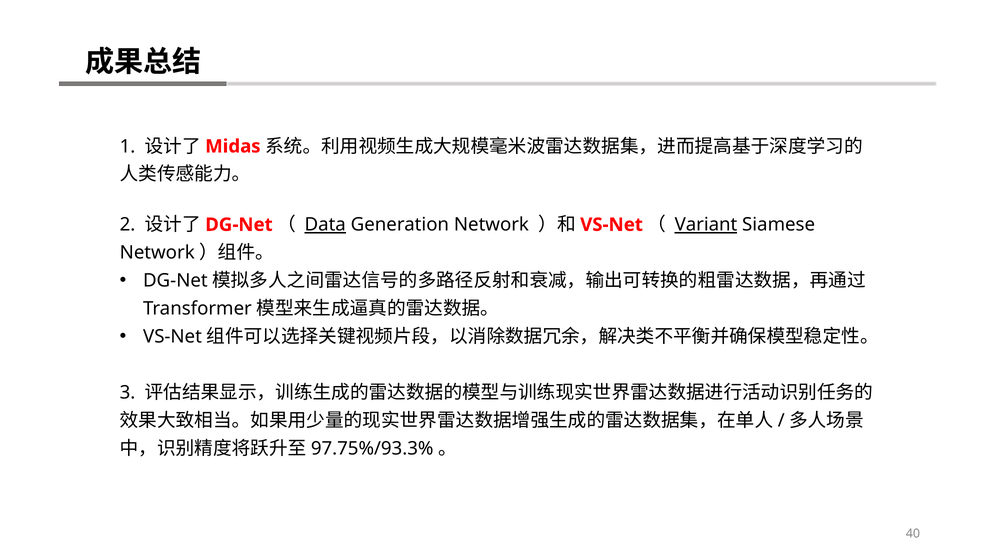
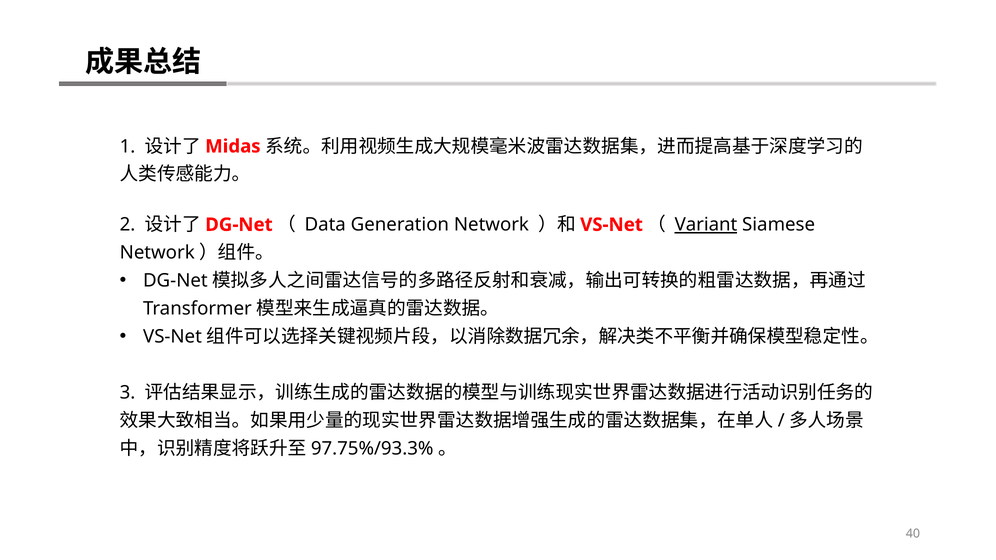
Data underline: present -> none
